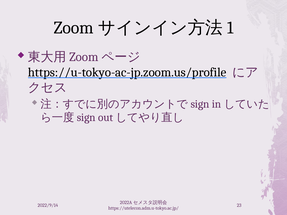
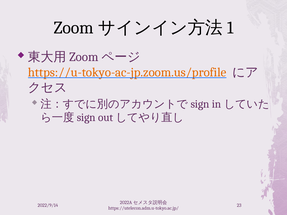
https://u-tokyo-ac-jp.zoom.us/profile colour: black -> orange
